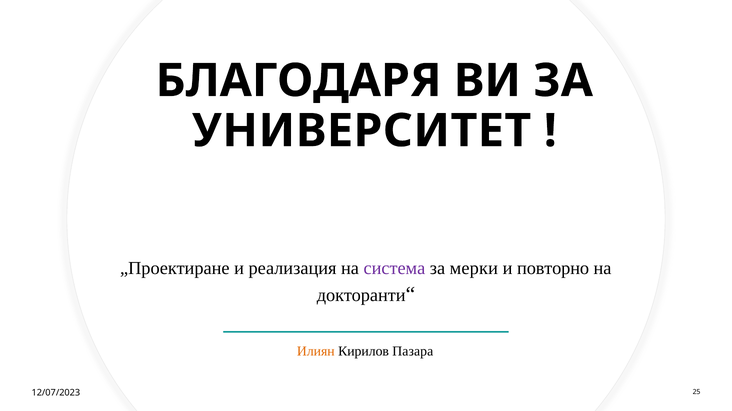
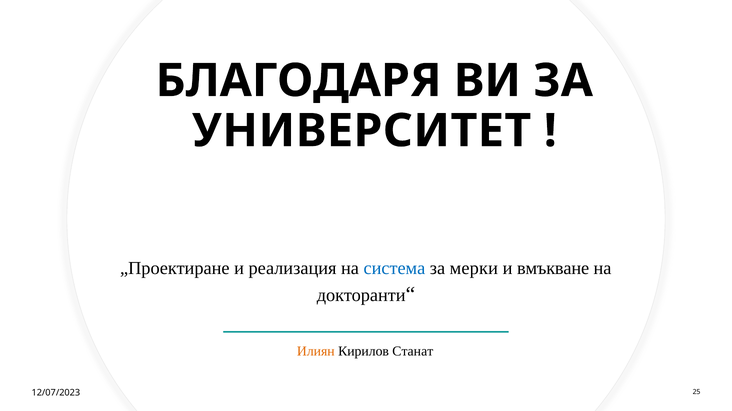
система colour: purple -> blue
повторно: повторно -> вмъкване
Пазара: Пазара -> Станат
